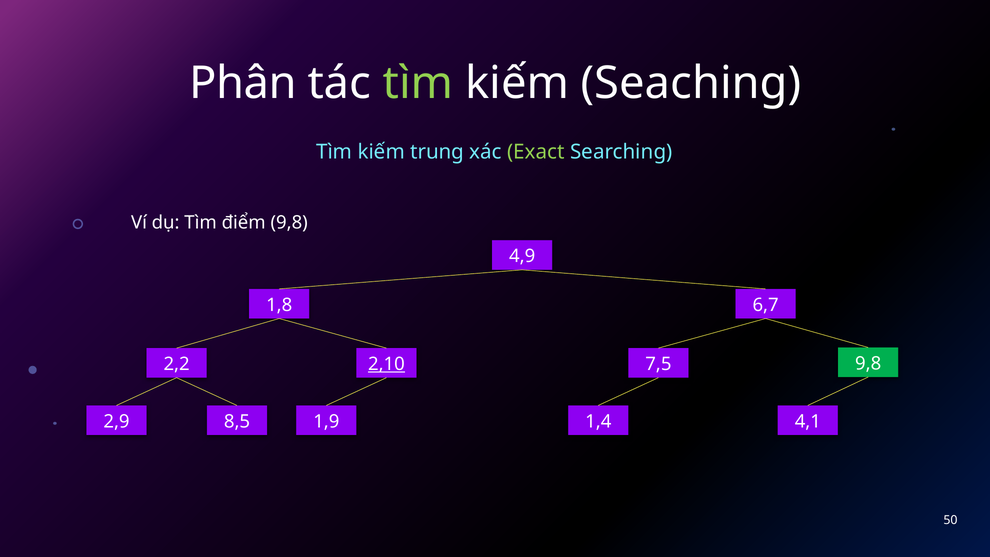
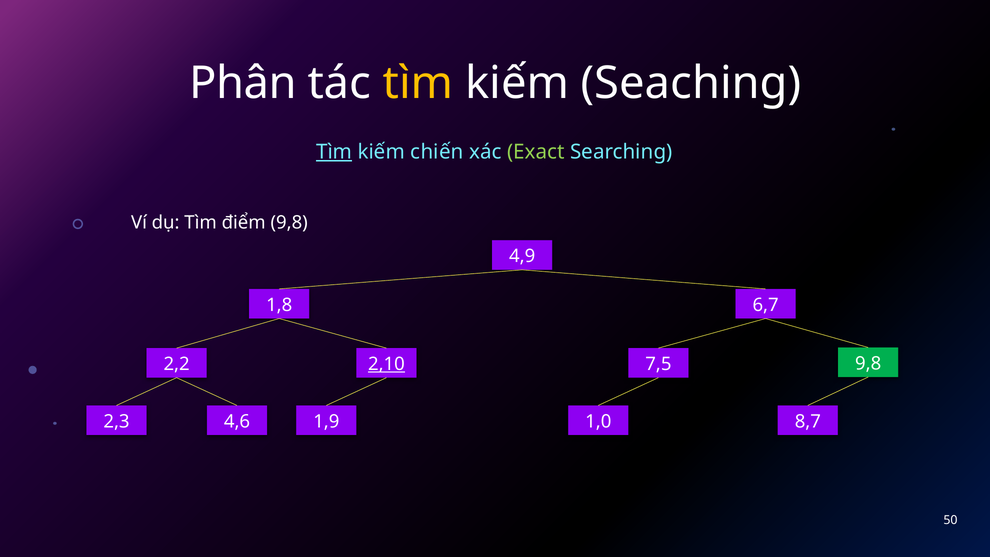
tìm at (418, 83) colour: light green -> yellow
Tìm at (334, 152) underline: none -> present
trung: trung -> chiến
2,9: 2,9 -> 2,3
8,5: 8,5 -> 4,6
1,4: 1,4 -> 1,0
4,1: 4,1 -> 8,7
